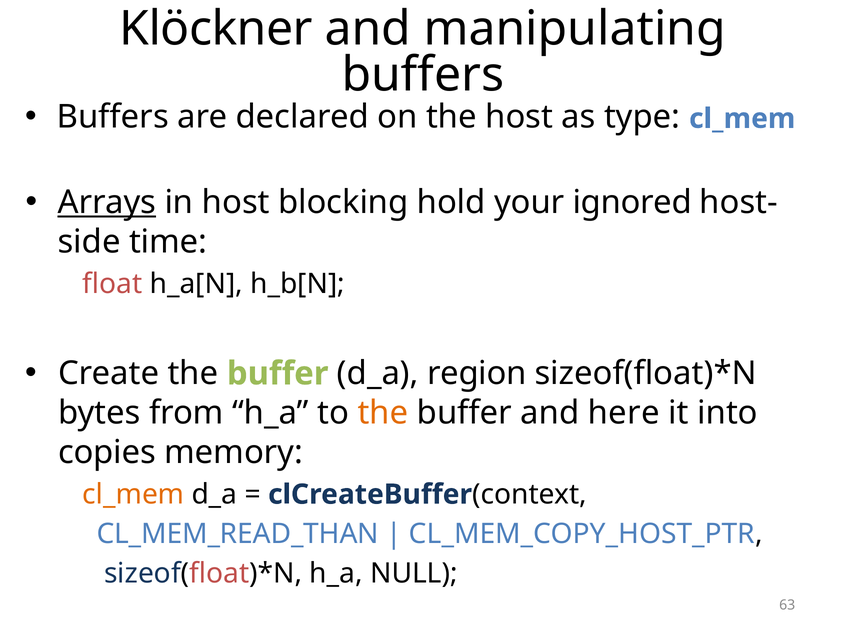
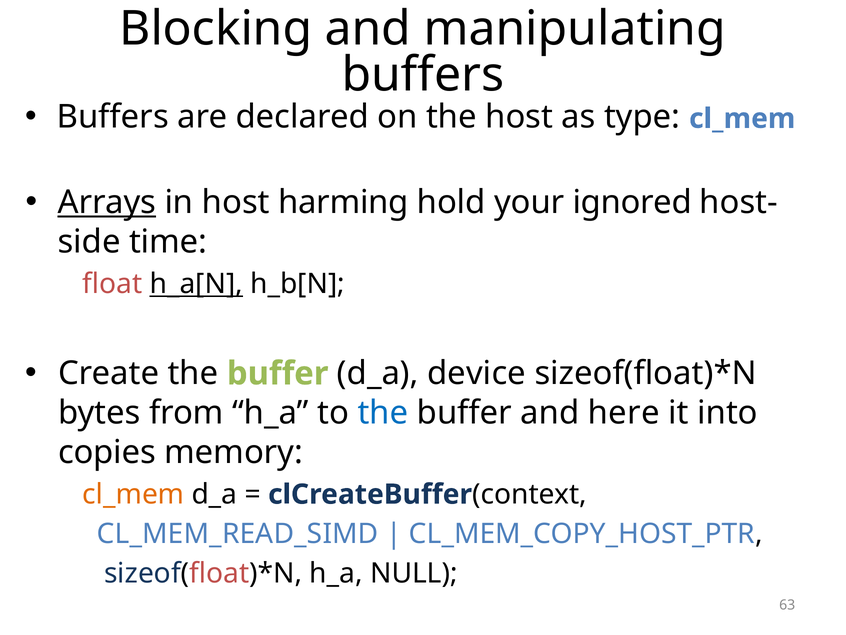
Klöckner: Klöckner -> Blocking
blocking: blocking -> harming
h_a[N underline: none -> present
region: region -> device
the at (383, 413) colour: orange -> blue
CL_MEM_READ_THAN: CL_MEM_READ_THAN -> CL_MEM_READ_SIMD
